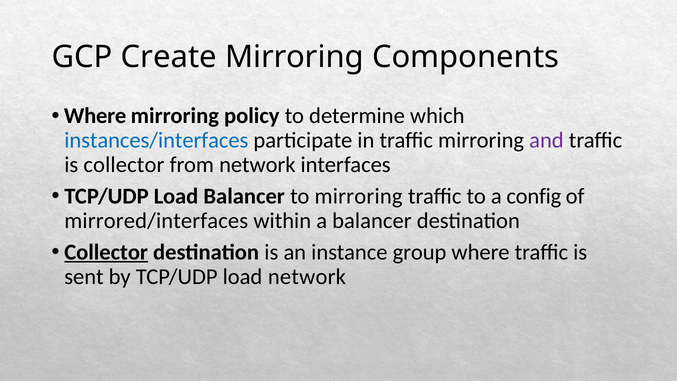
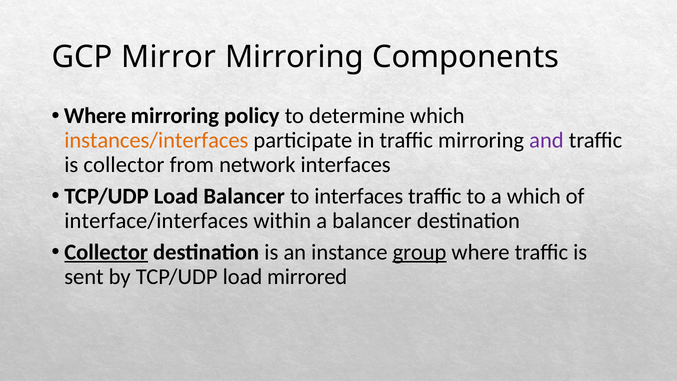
Create: Create -> Mirror
instances/interfaces colour: blue -> orange
to mirroring: mirroring -> interfaces
a config: config -> which
mirrored/interfaces: mirrored/interfaces -> interface/interfaces
group underline: none -> present
load network: network -> mirrored
